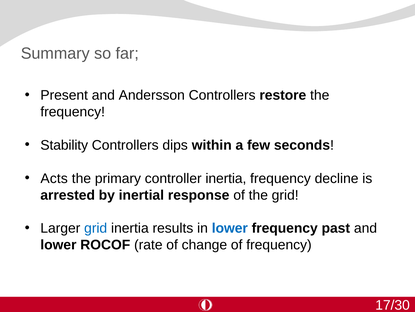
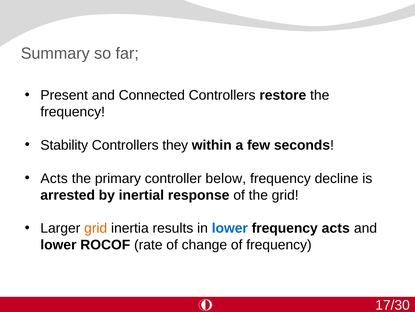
Andersson: Andersson -> Connected
dips: dips -> they
controller inertia: inertia -> below
grid at (96, 228) colour: blue -> orange
frequency past: past -> acts
